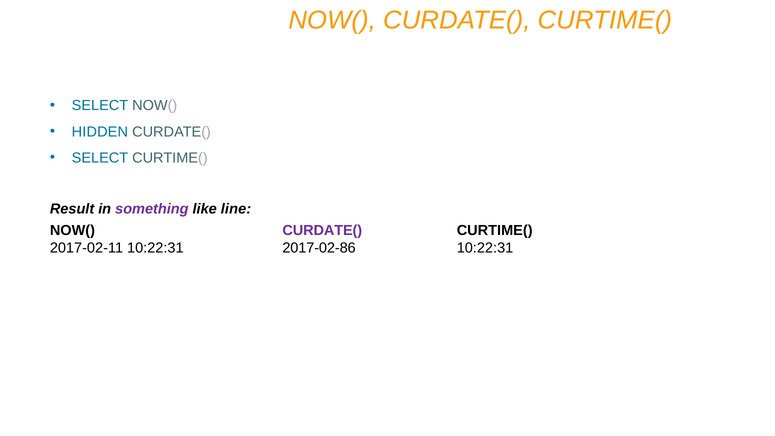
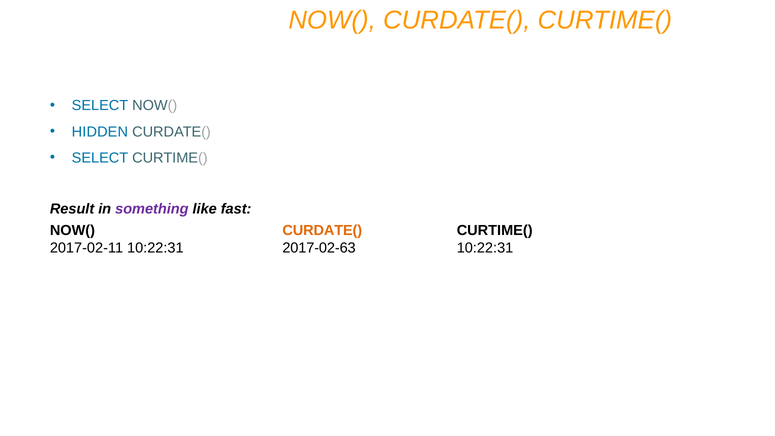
line: line -> fast
CURDATE( at (322, 230) colour: purple -> orange
2017-02-86: 2017-02-86 -> 2017-02-63
